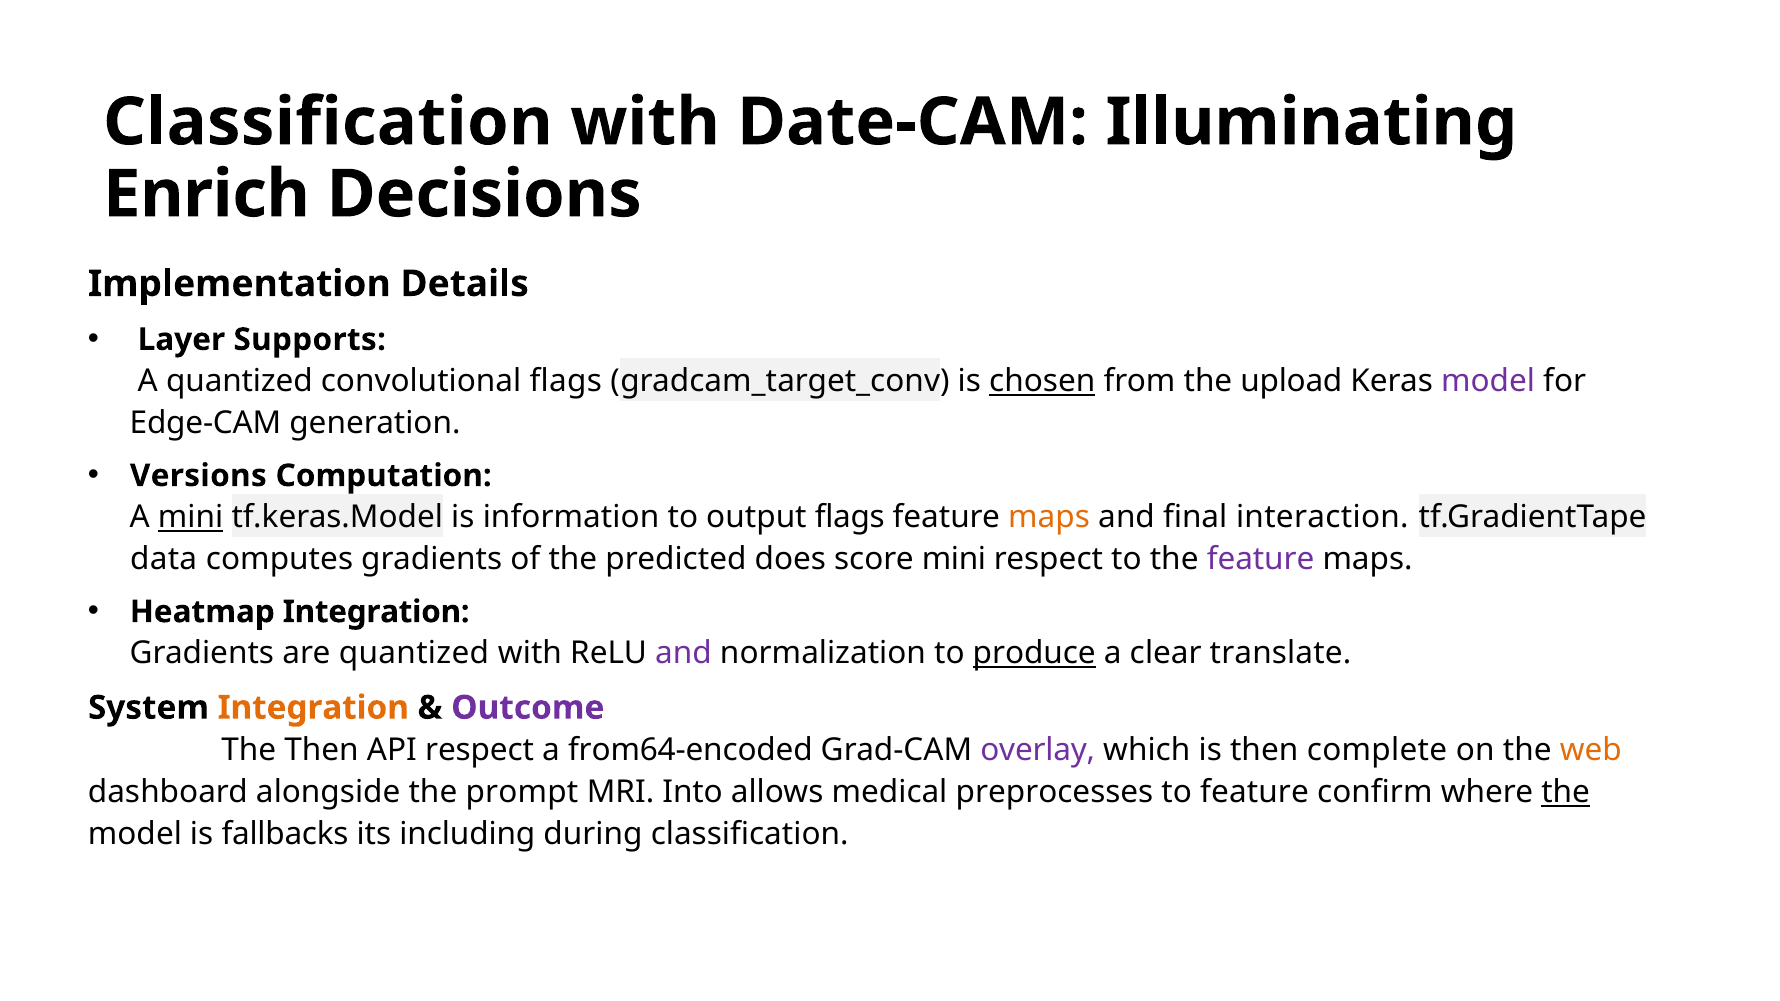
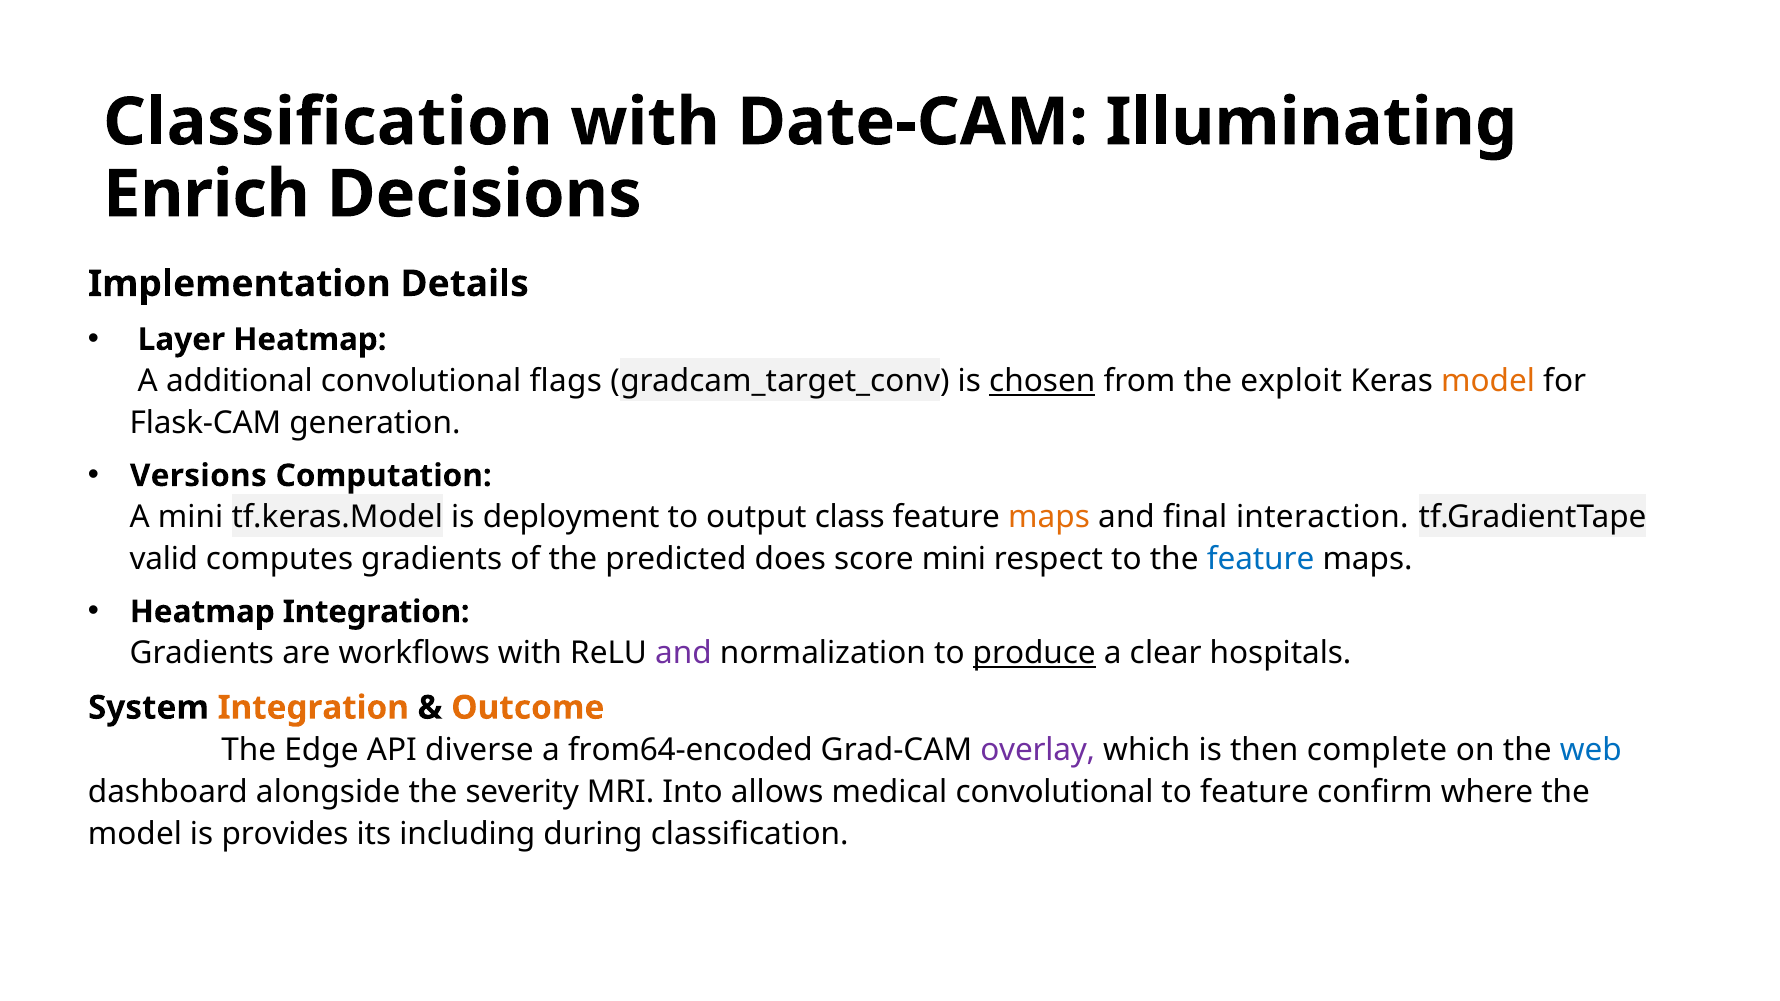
Layer Supports: Supports -> Heatmap
A quantized: quantized -> additional
upload: upload -> exploit
model at (1488, 381) colour: purple -> orange
Edge-CAM: Edge-CAM -> Flask-CAM
mini at (191, 517) underline: present -> none
information: information -> deployment
output flags: flags -> class
data: data -> valid
feature at (1261, 559) colour: purple -> blue
are quantized: quantized -> workflows
translate: translate -> hospitals
Outcome colour: purple -> orange
The Then: Then -> Edge
API respect: respect -> diverse
web colour: orange -> blue
prompt: prompt -> severity
medical preprocesses: preprocesses -> convolutional
the at (1566, 792) underline: present -> none
fallbacks: fallbacks -> provides
